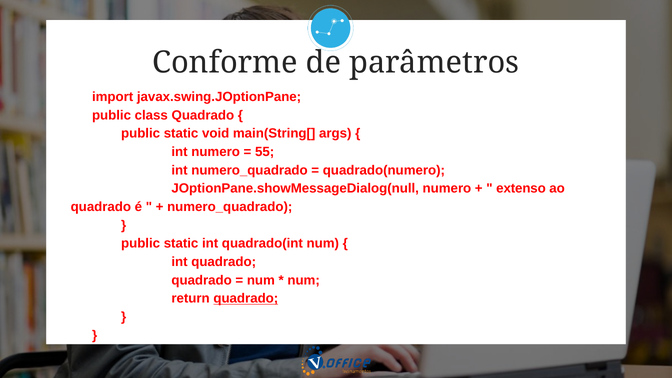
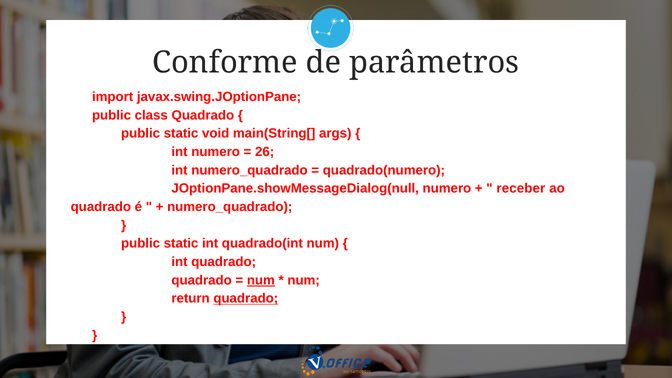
55: 55 -> 26
extenso: extenso -> receber
num at (261, 280) underline: none -> present
